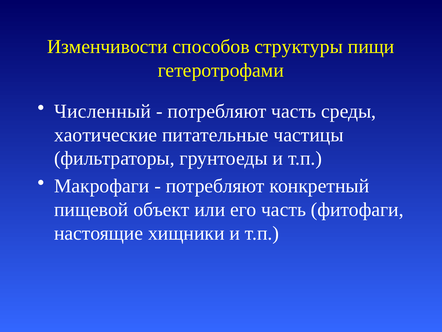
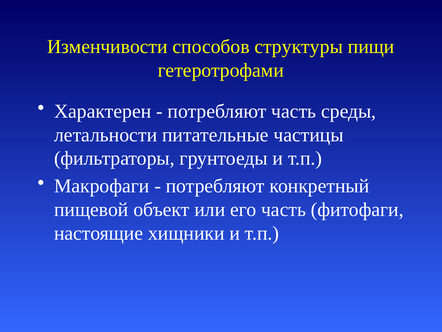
Численный: Численный -> Характерен
хаотические: хаотические -> летальности
